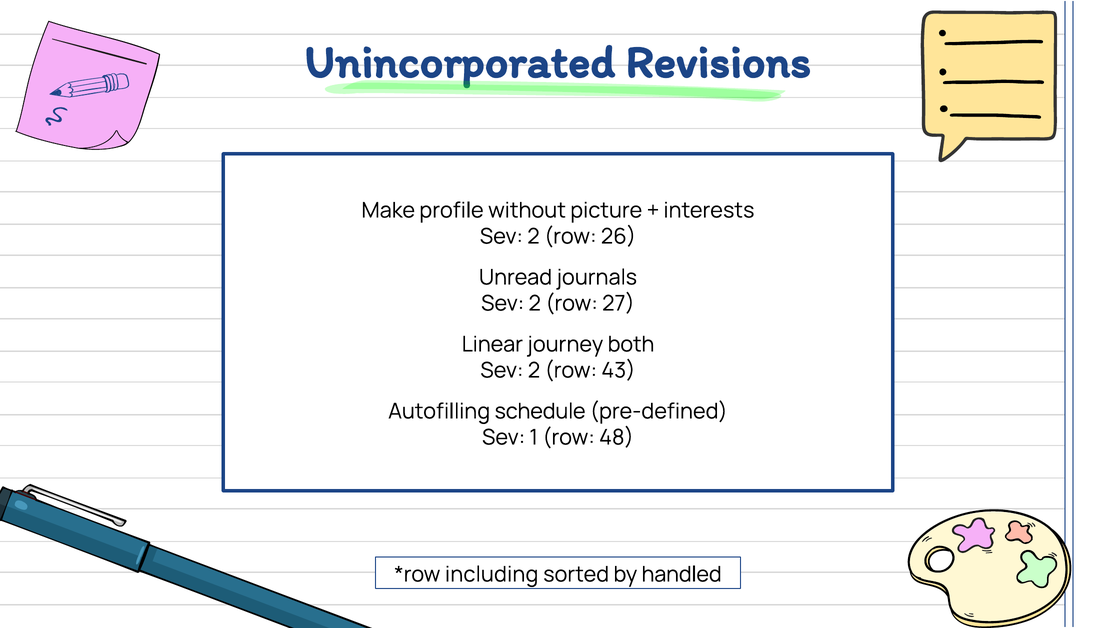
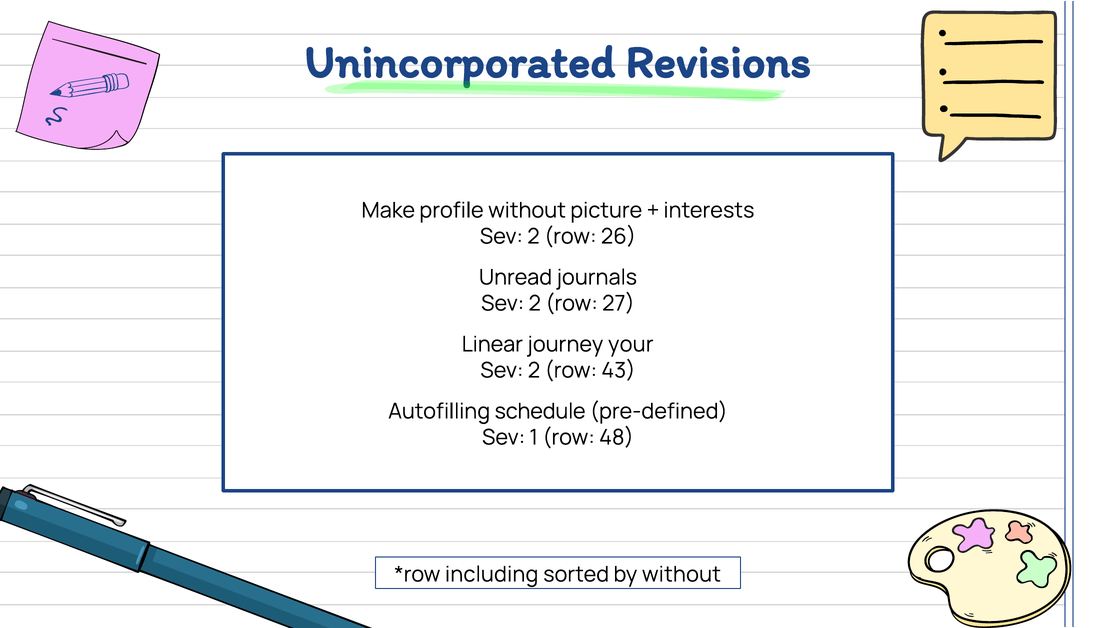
both: both -> your
by handled: handled -> without
